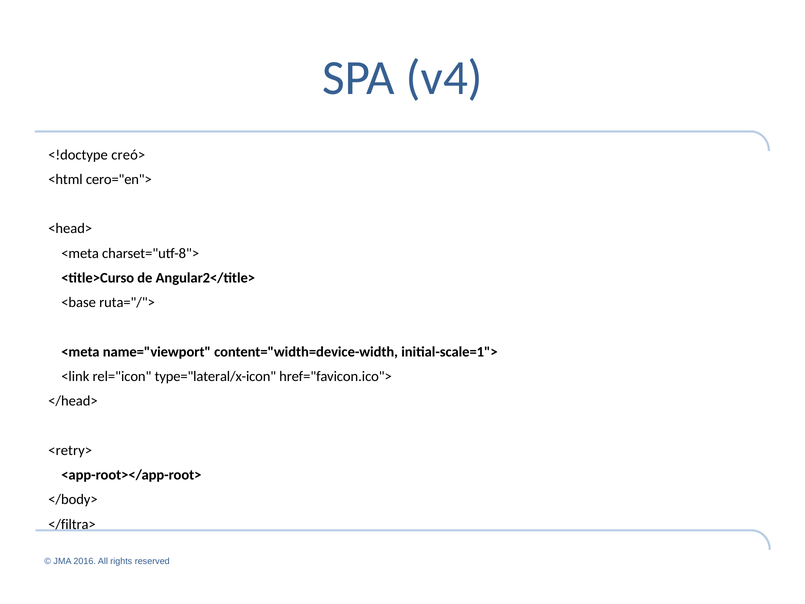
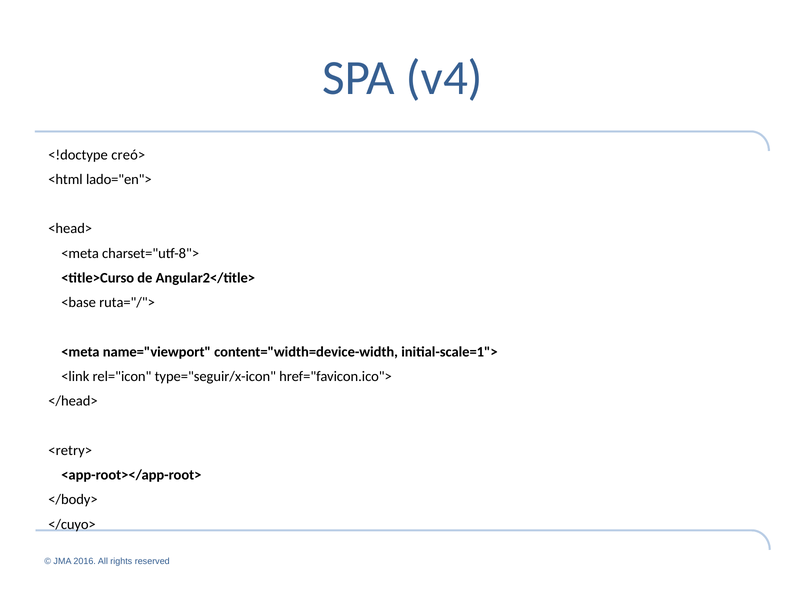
cero="en">: cero="en"> -> lado="en">
type="lateral/x-icon: type="lateral/x-icon -> type="seguir/x-icon
</filtra>: </filtra> -> </cuyo>
